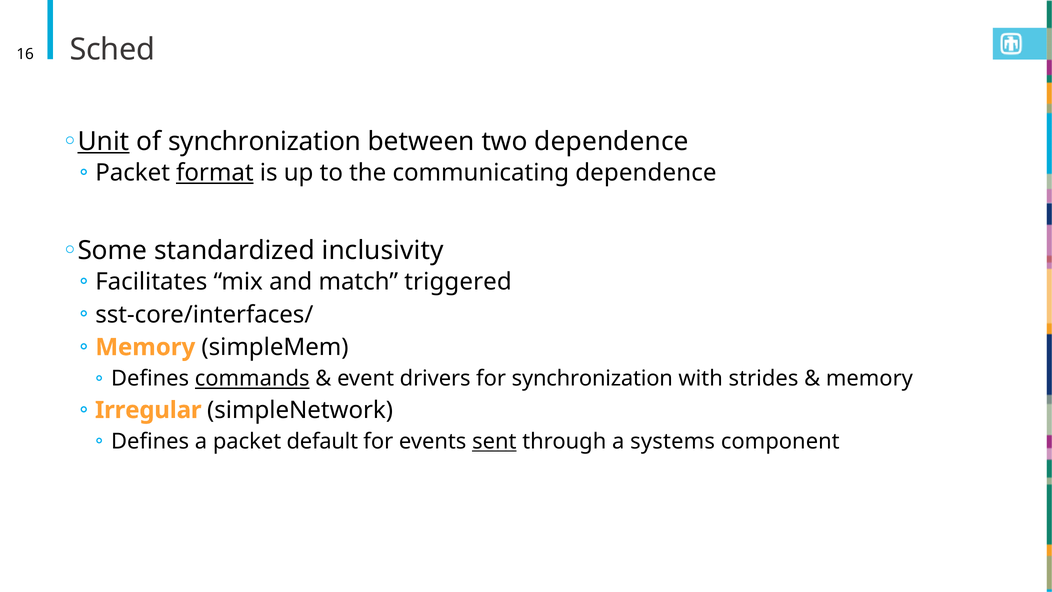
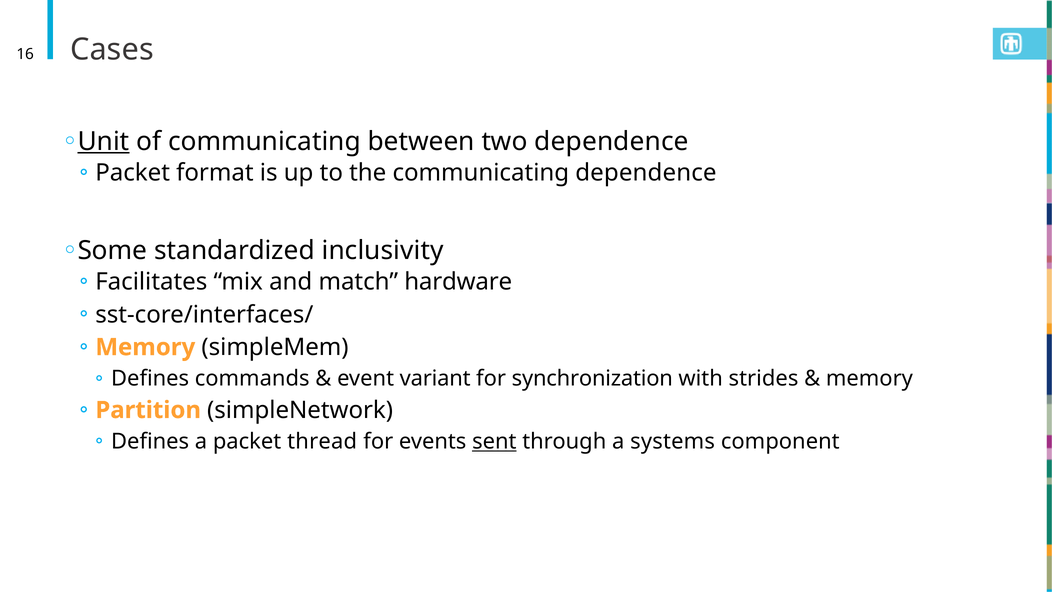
Sched: Sched -> Cases
of synchronization: synchronization -> communicating
format underline: present -> none
triggered: triggered -> hardware
commands underline: present -> none
drivers: drivers -> variant
Irregular: Irregular -> Partition
default: default -> thread
